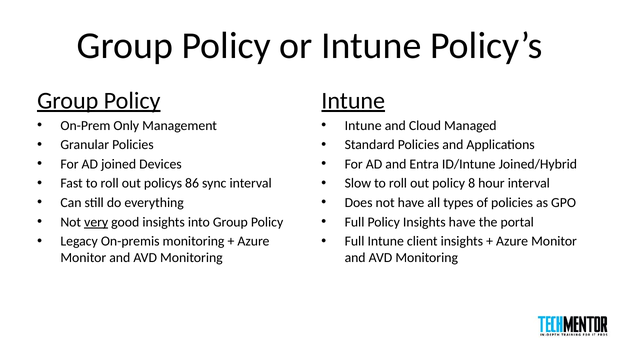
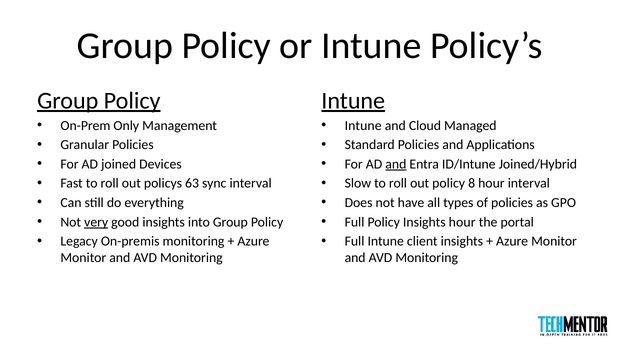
and at (396, 164) underline: none -> present
86: 86 -> 63
Insights have: have -> hour
